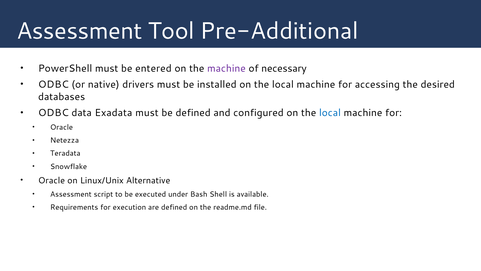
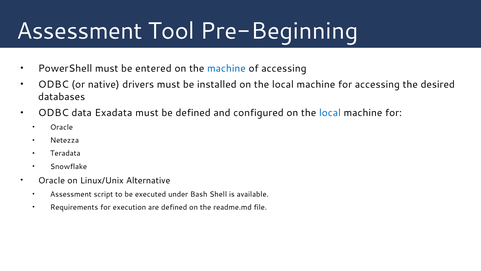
Pre-Additional: Pre-Additional -> Pre-Beginning
machine at (226, 68) colour: purple -> blue
of necessary: necessary -> accessing
